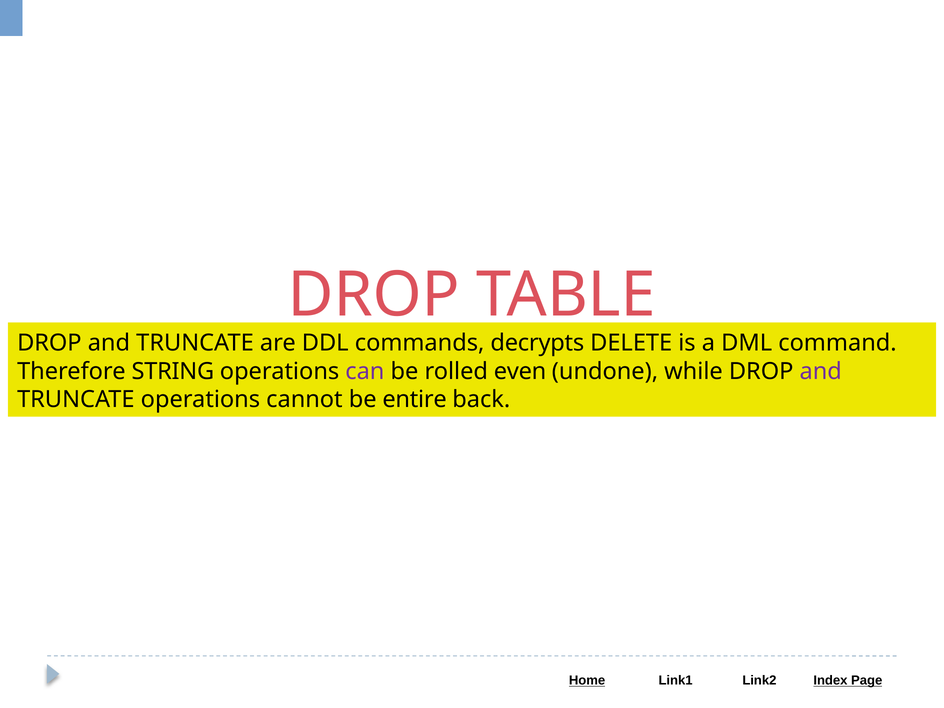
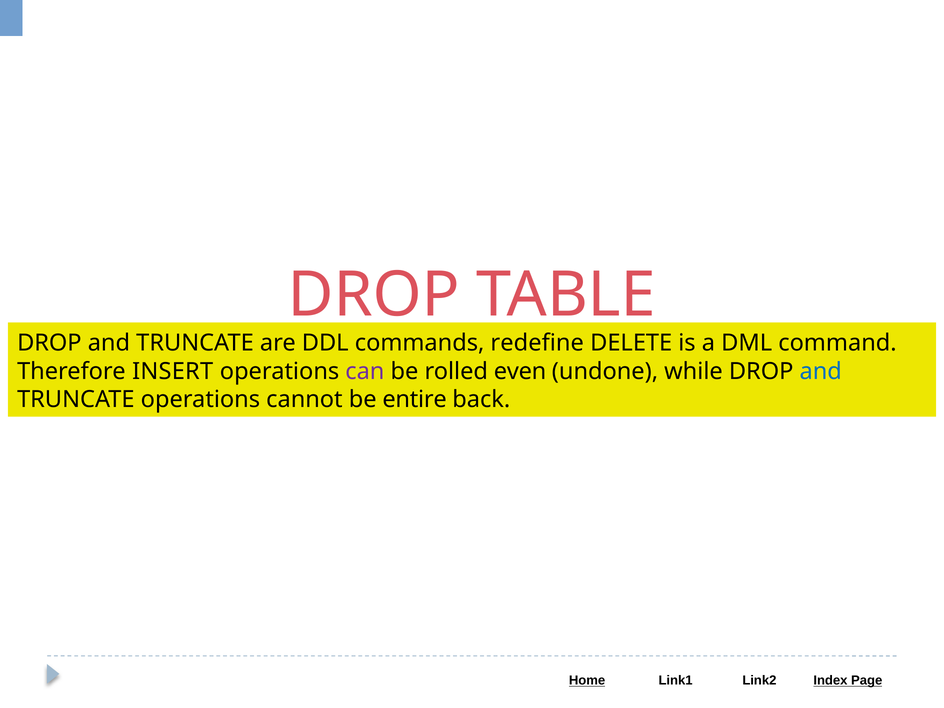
decrypts: decrypts -> redefine
STRING: STRING -> INSERT
and at (821, 371) colour: purple -> blue
